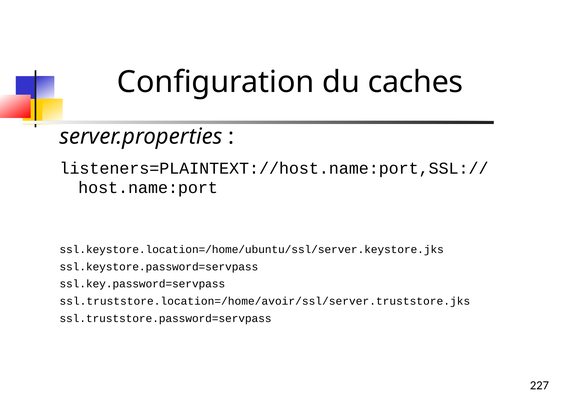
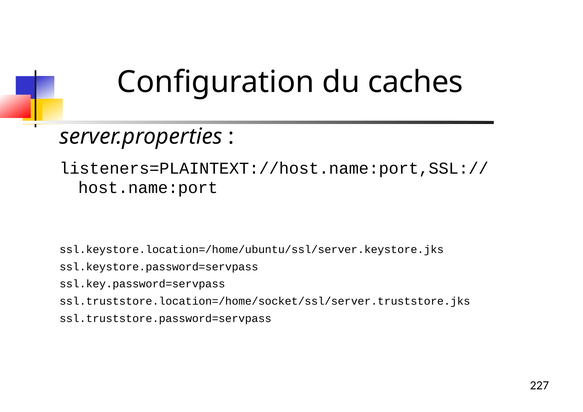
ssl.truststore.location=/home/avoir/ssl/server.truststore.jks: ssl.truststore.location=/home/avoir/ssl/server.truststore.jks -> ssl.truststore.location=/home/socket/ssl/server.truststore.jks
